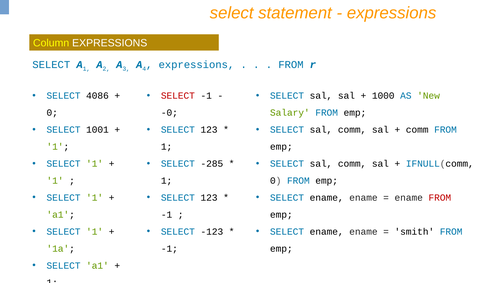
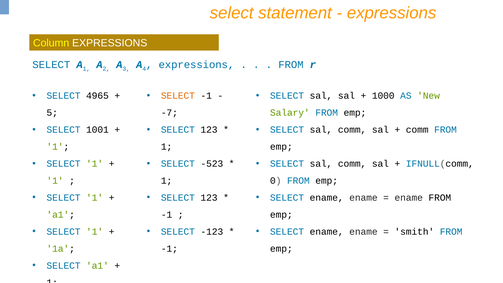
4086: 4086 -> 4965
SELECT at (178, 96) colour: red -> orange
0 at (52, 113): 0 -> 5
-0: -0 -> -7
-285: -285 -> -523
FROM at (440, 198) colour: red -> black
